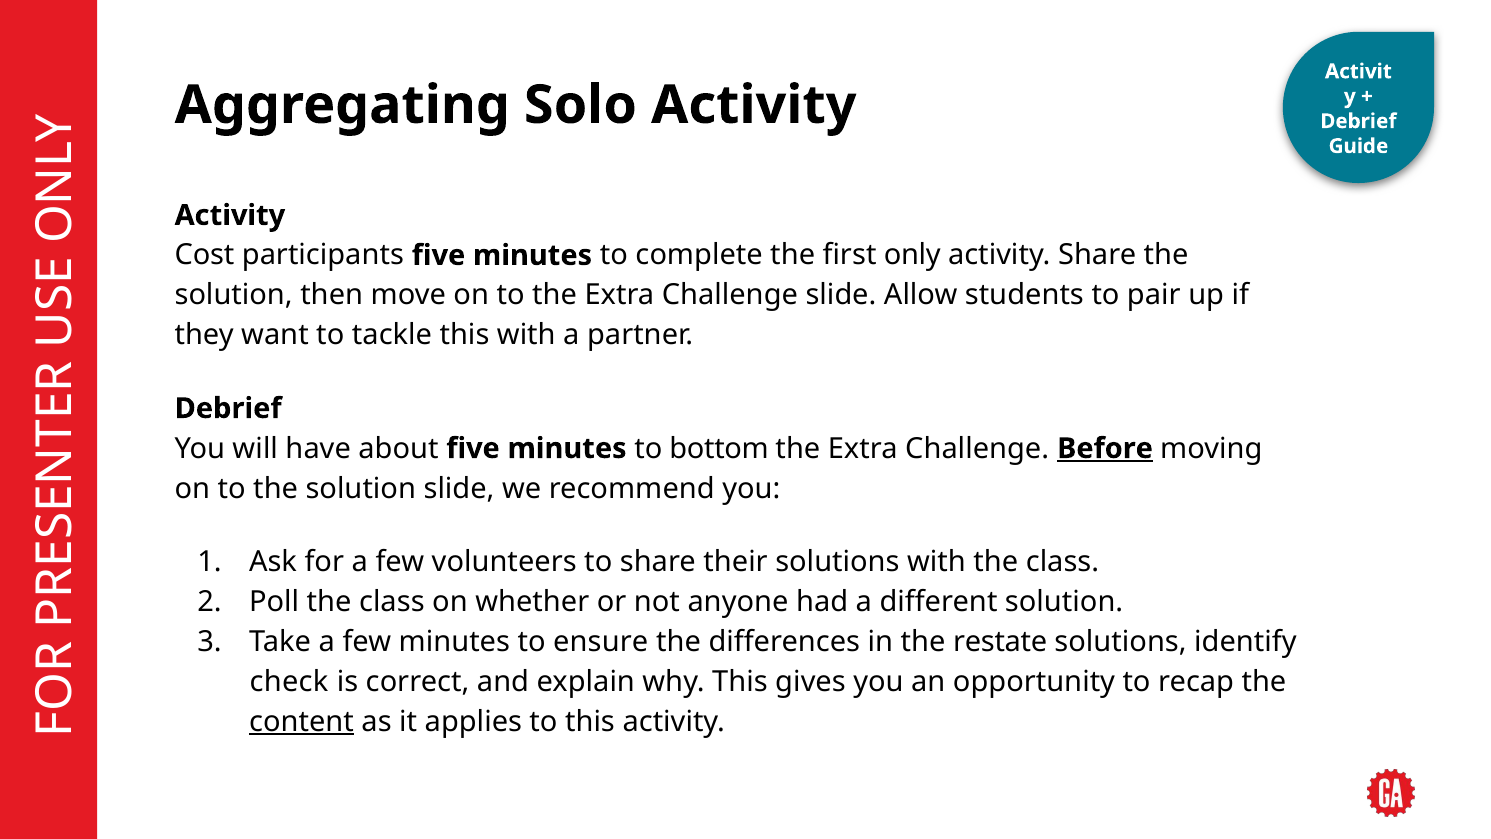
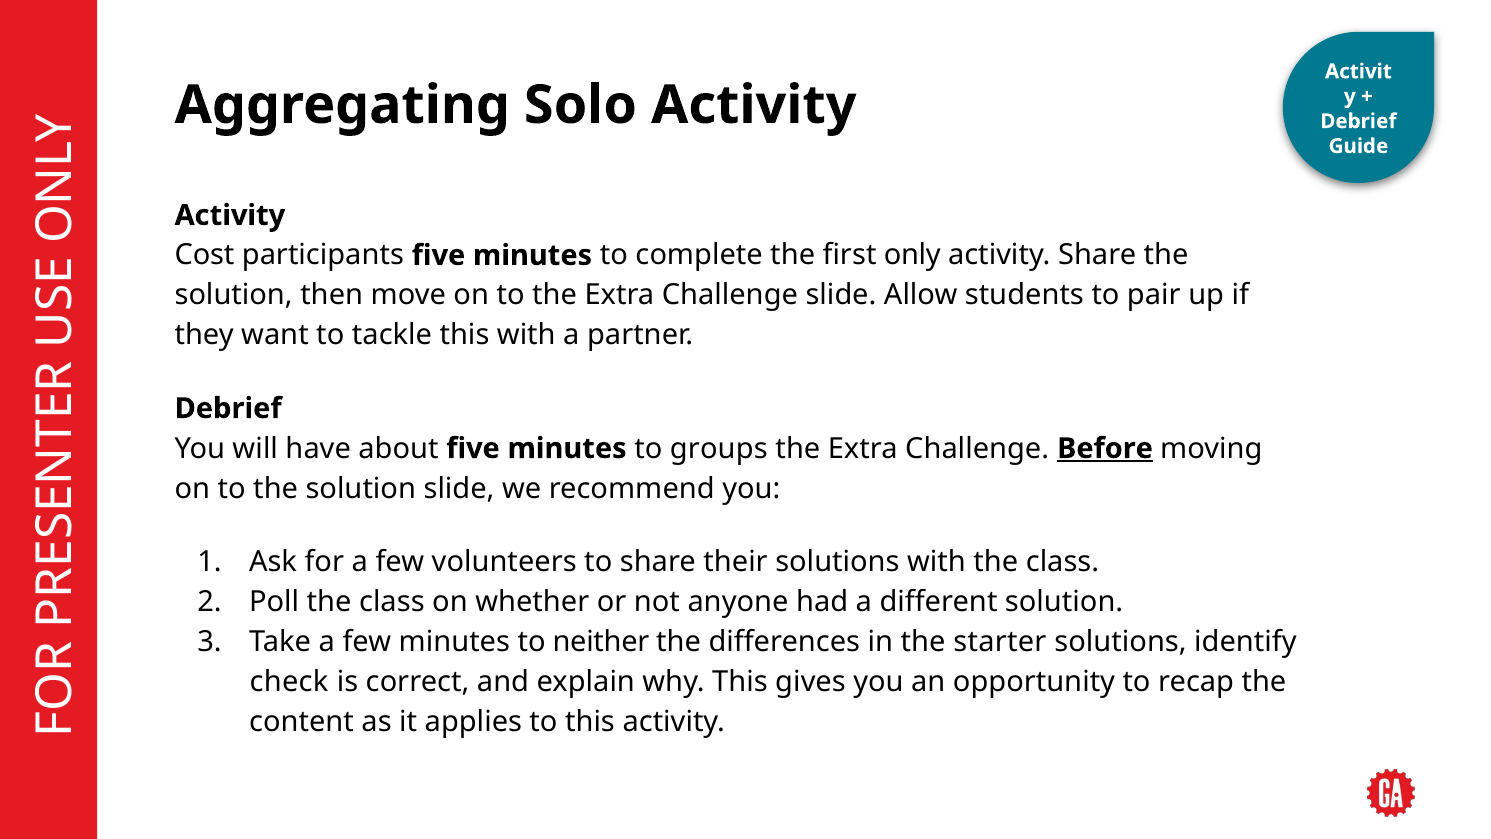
bottom: bottom -> groups
ensure: ensure -> neither
restate: restate -> starter
content underline: present -> none
